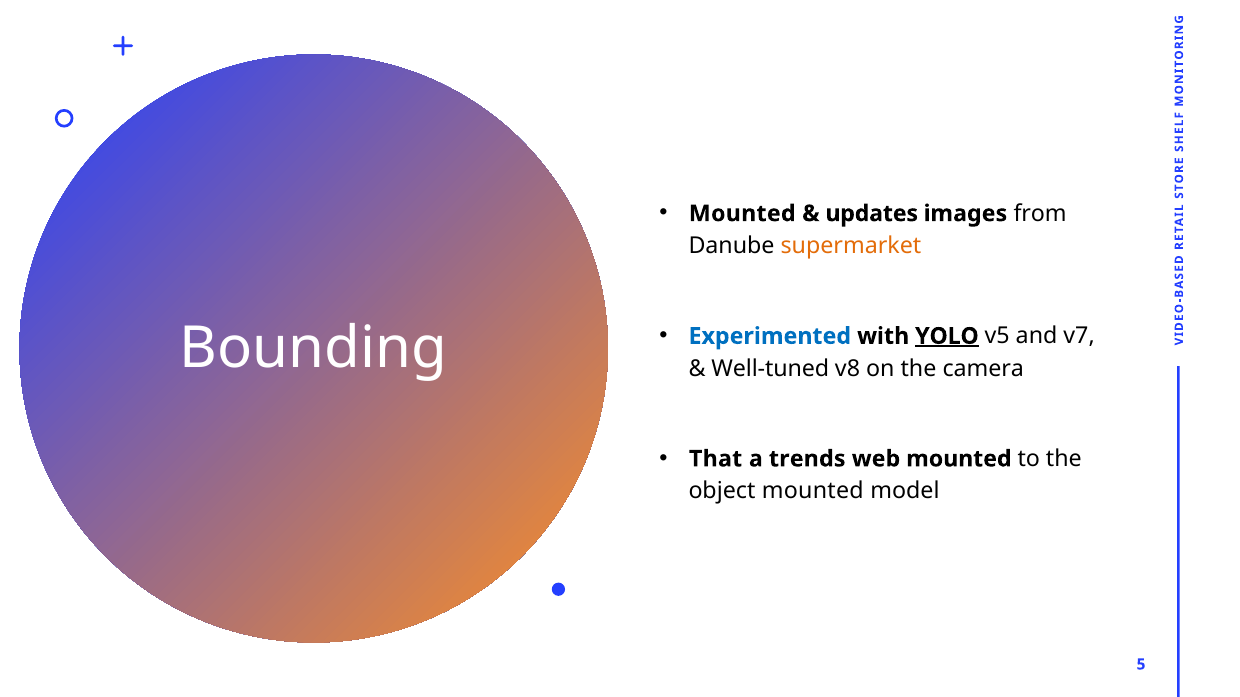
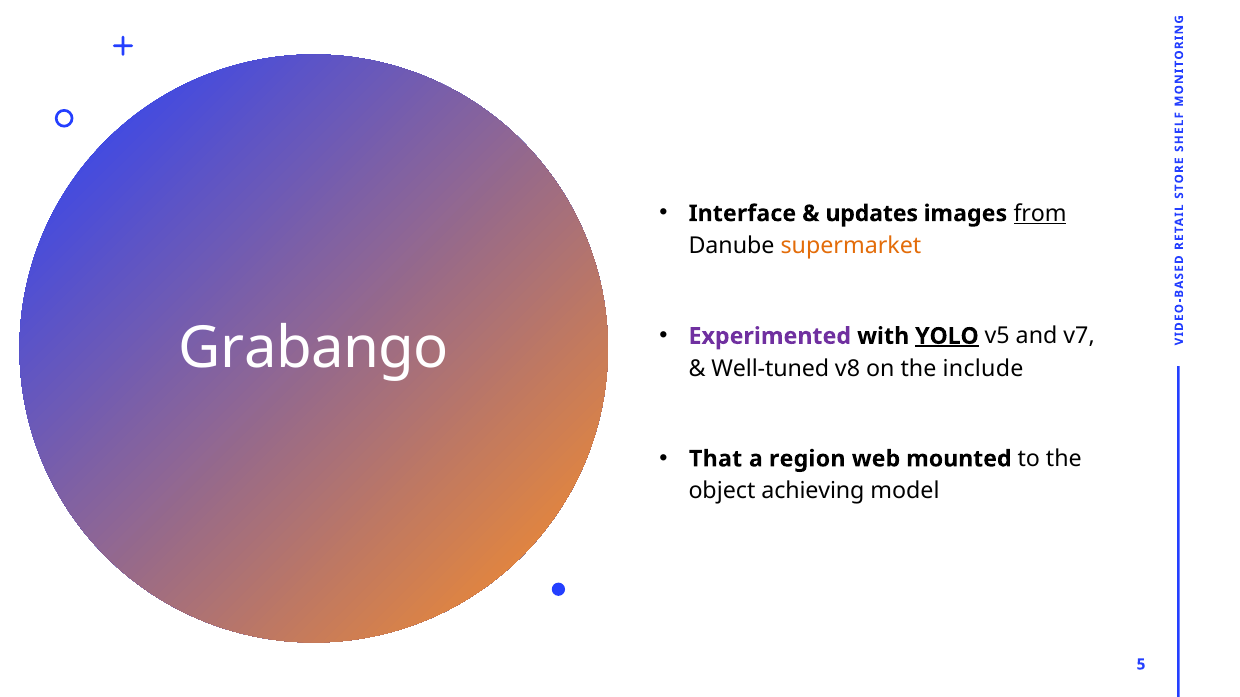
Mounted at (742, 214): Mounted -> Interface
from underline: none -> present
Experimented colour: blue -> purple
Bounding: Bounding -> Grabango
camera: camera -> include
trends: trends -> region
object mounted: mounted -> achieving
